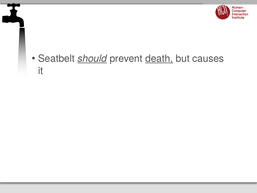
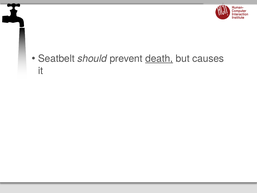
should underline: present -> none
